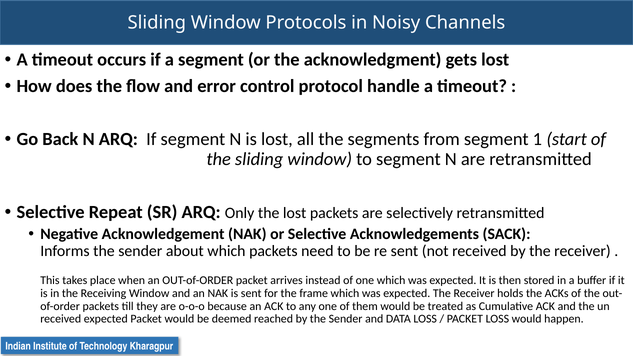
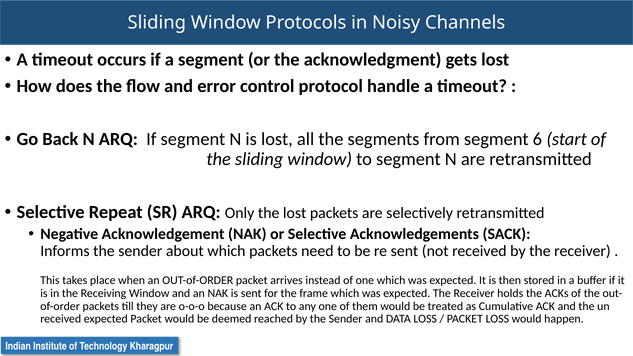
1: 1 -> 6
